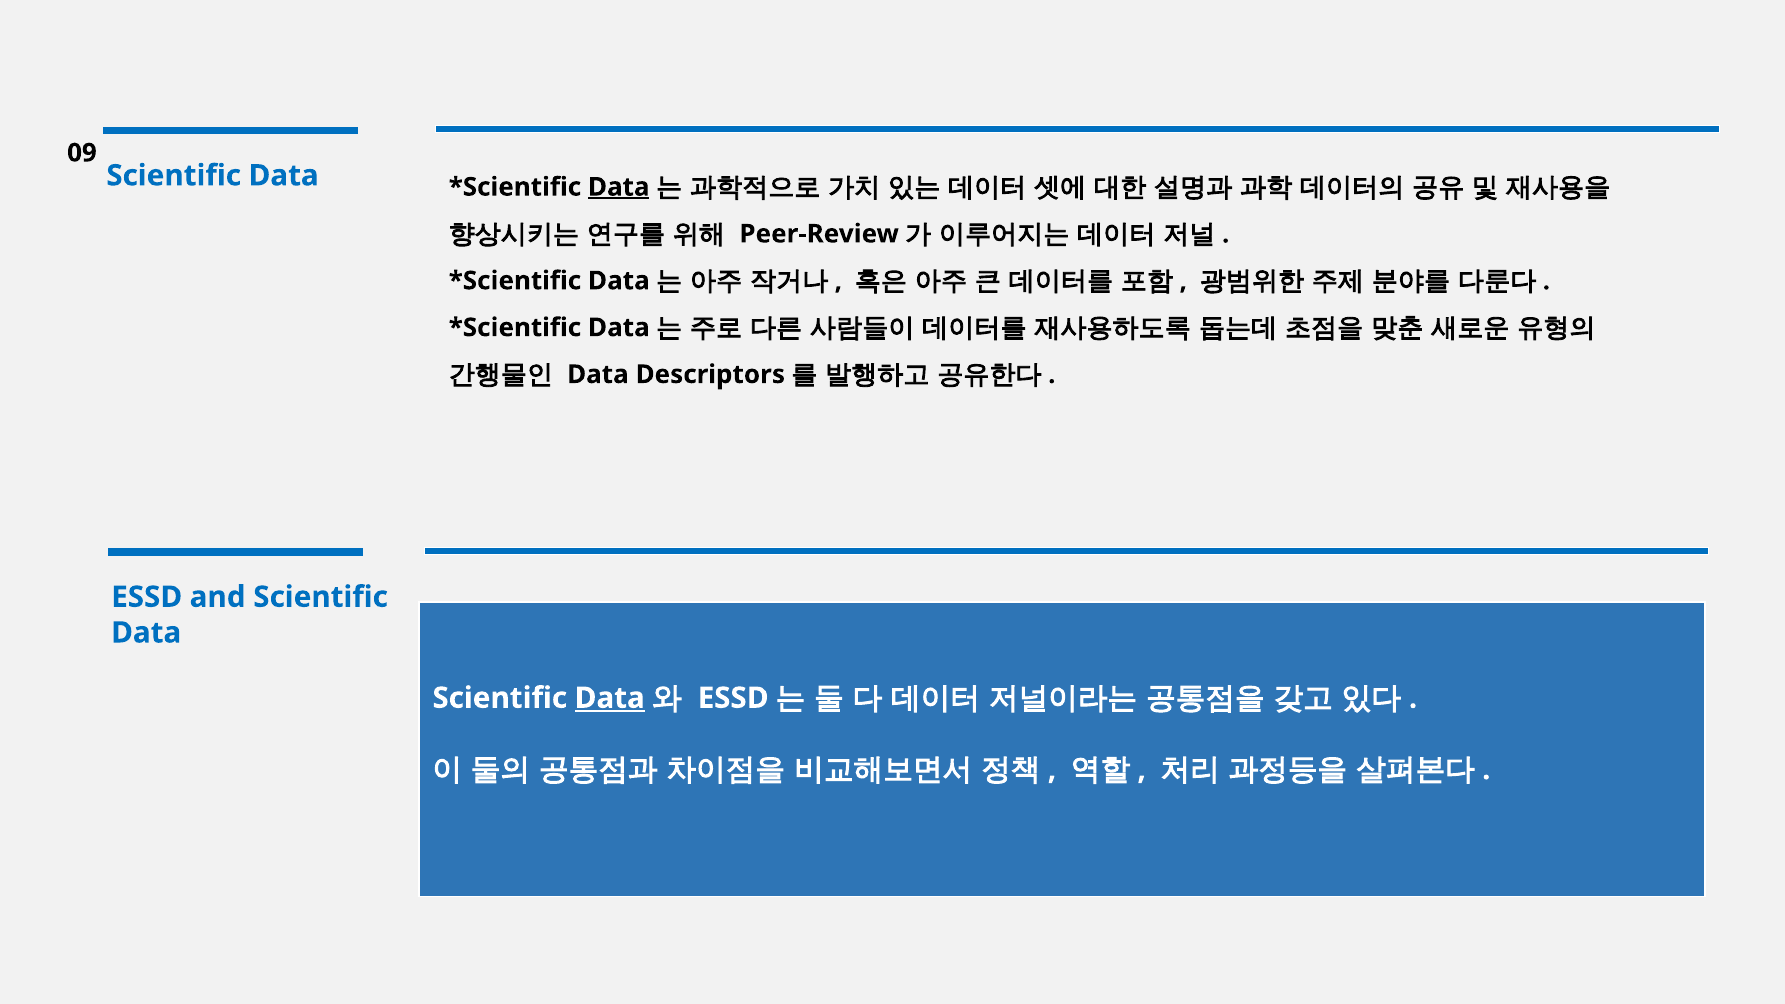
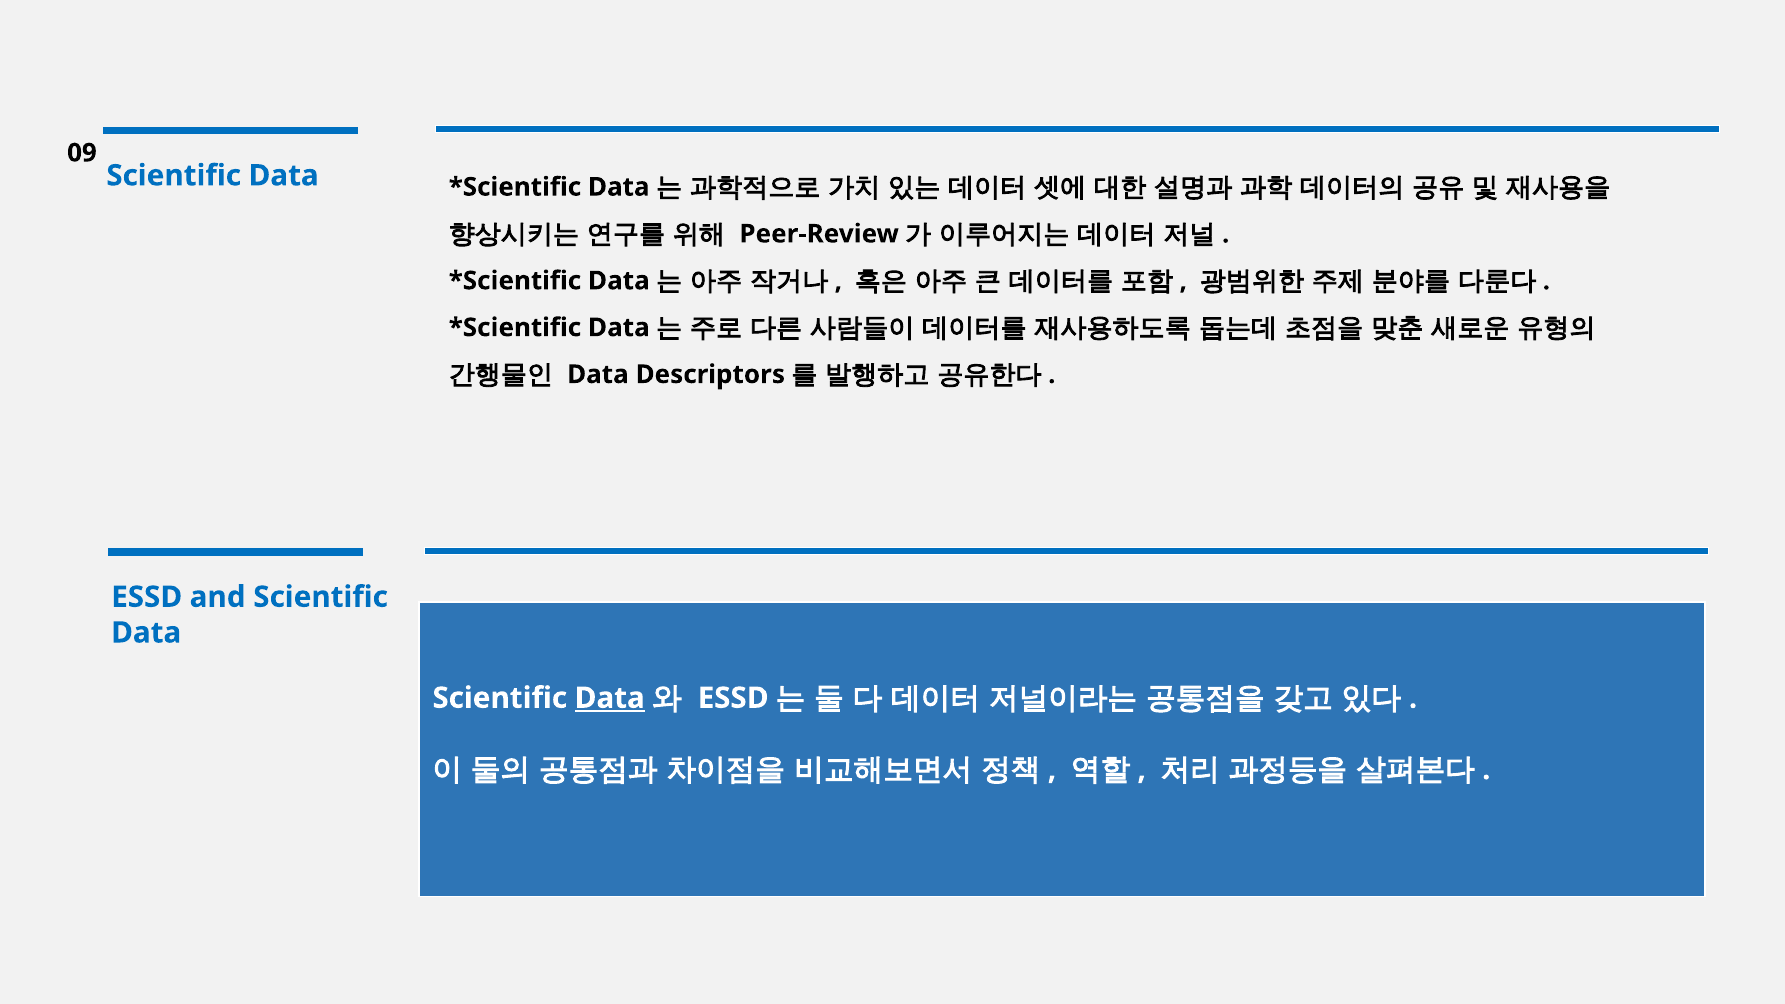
Data at (619, 187) underline: present -> none
